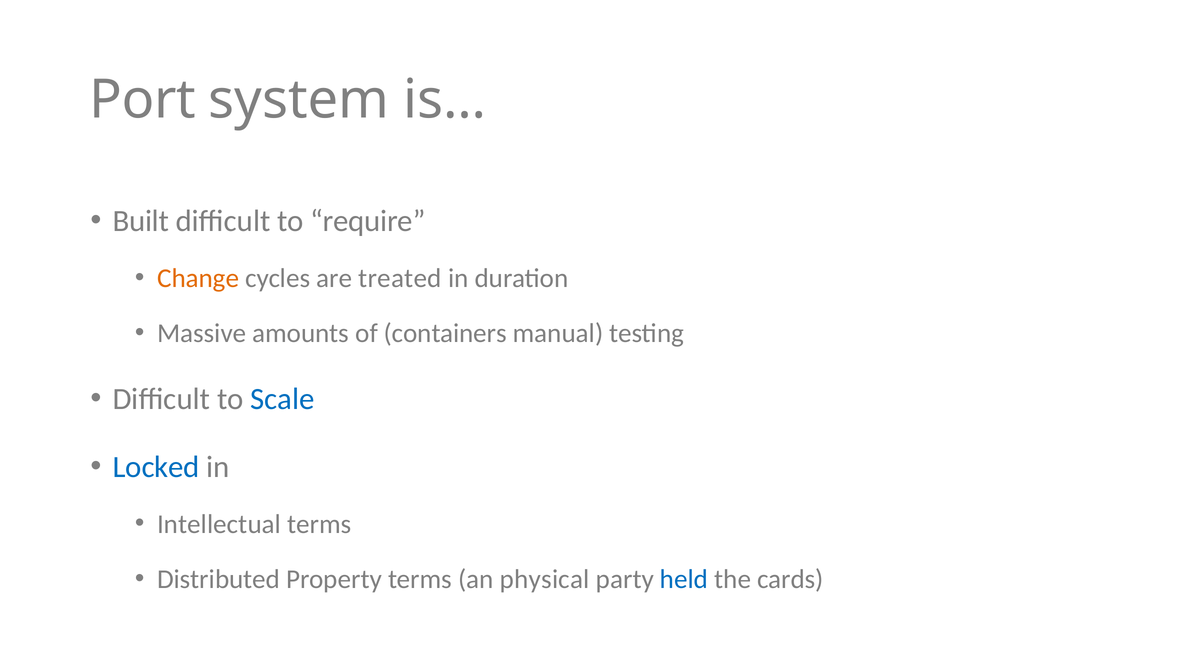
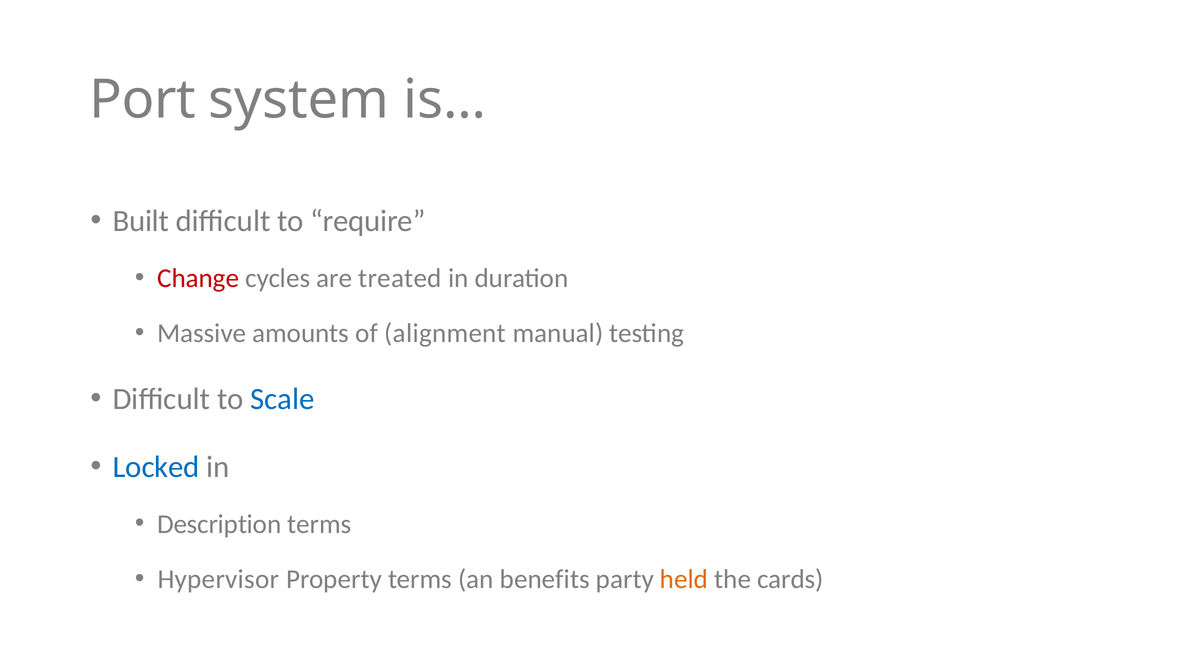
Change colour: orange -> red
containers: containers -> alignment
Intellectual: Intellectual -> Description
Distributed: Distributed -> Hypervisor
physical: physical -> benefits
held colour: blue -> orange
